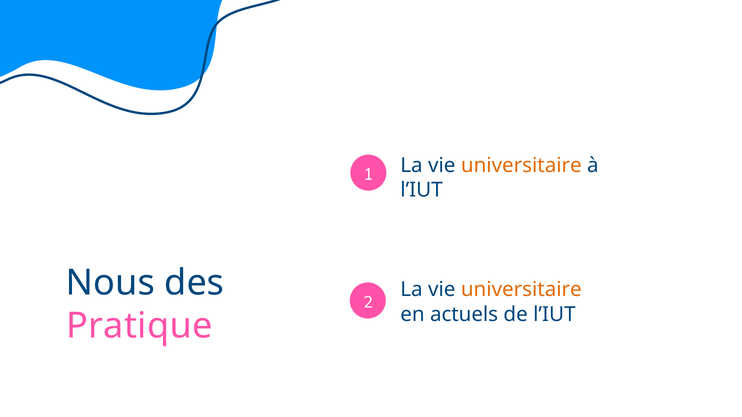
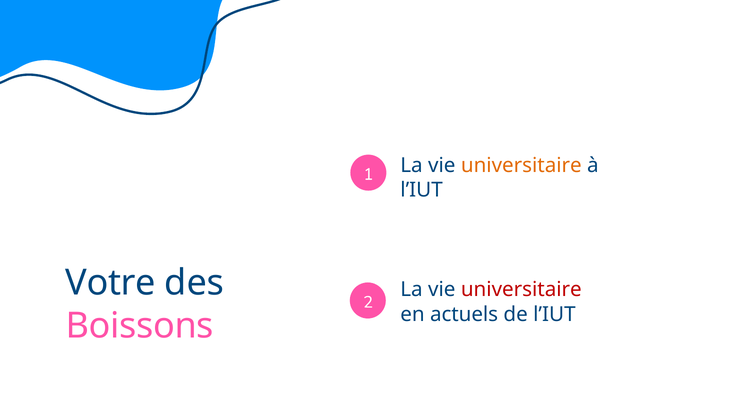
Nous: Nous -> Votre
universitaire at (521, 290) colour: orange -> red
Pratique: Pratique -> Boissons
